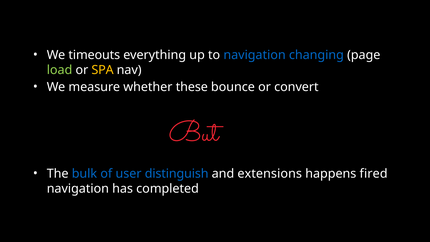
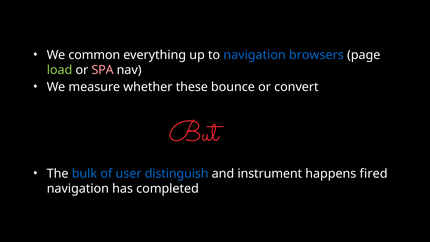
timeouts: timeouts -> common
changing: changing -> browsers
SPA colour: yellow -> pink
extensions: extensions -> instrument
